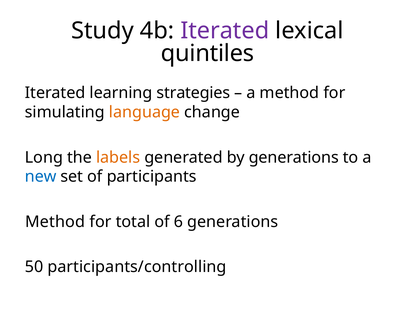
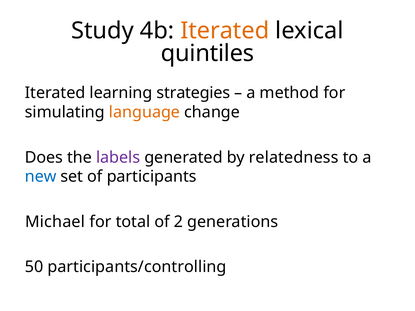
Iterated at (225, 31) colour: purple -> orange
Long: Long -> Does
labels colour: orange -> purple
by generations: generations -> relatedness
Method at (55, 222): Method -> Michael
6: 6 -> 2
